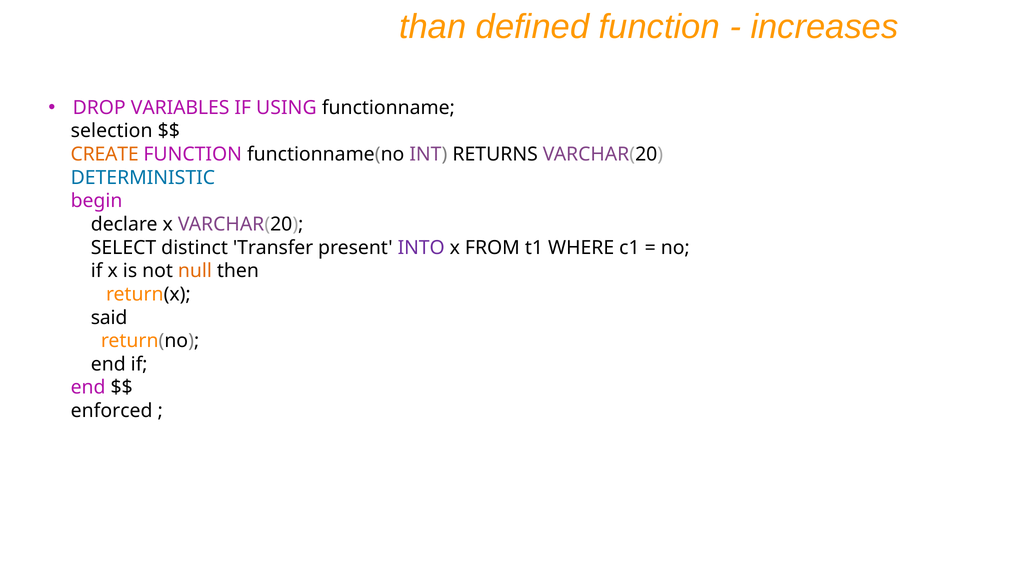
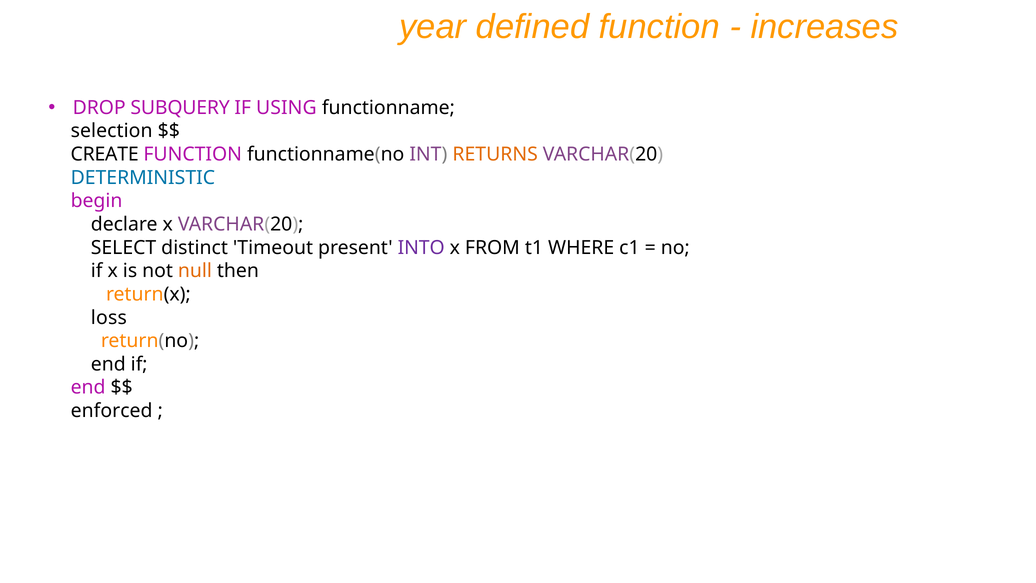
than: than -> year
VARIABLES: VARIABLES -> SUBQUERY
CREATE colour: orange -> black
RETURNS colour: black -> orange
Transfer: Transfer -> Timeout
said: said -> loss
